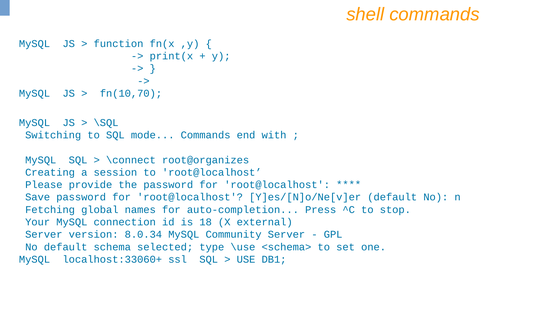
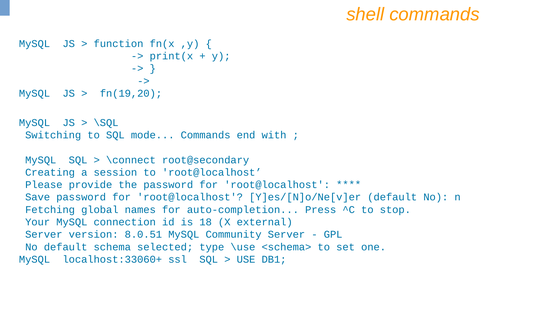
fn(10,70: fn(10,70 -> fn(19,20
root@organizes: root@organizes -> root@secondary
8.0.34: 8.0.34 -> 8.0.51
